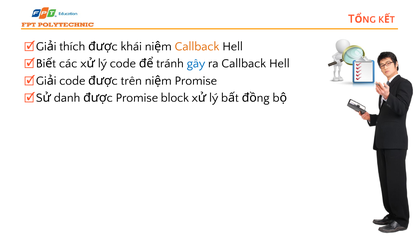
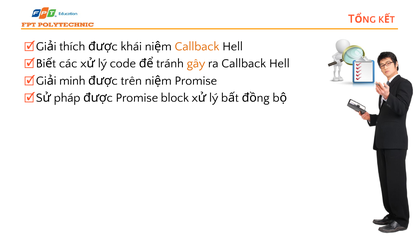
gây colour: blue -> orange
code at (72, 81): code -> minh
danh: danh -> pháp
